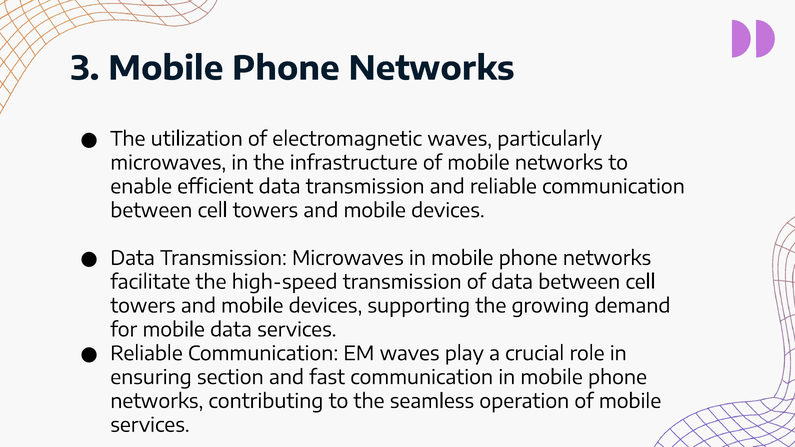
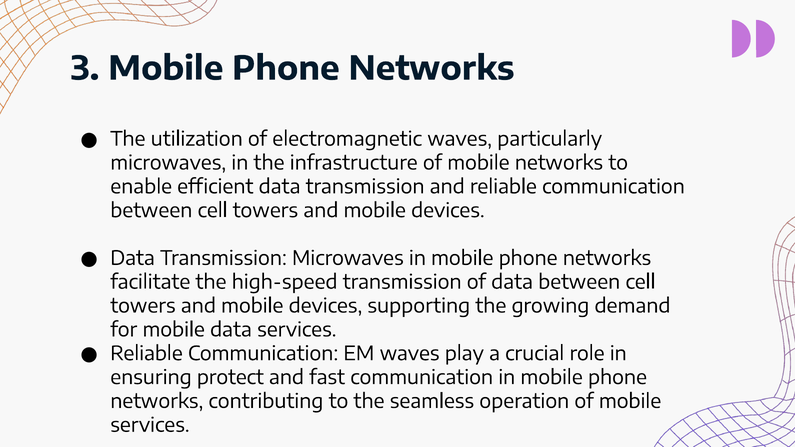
section: section -> protect
